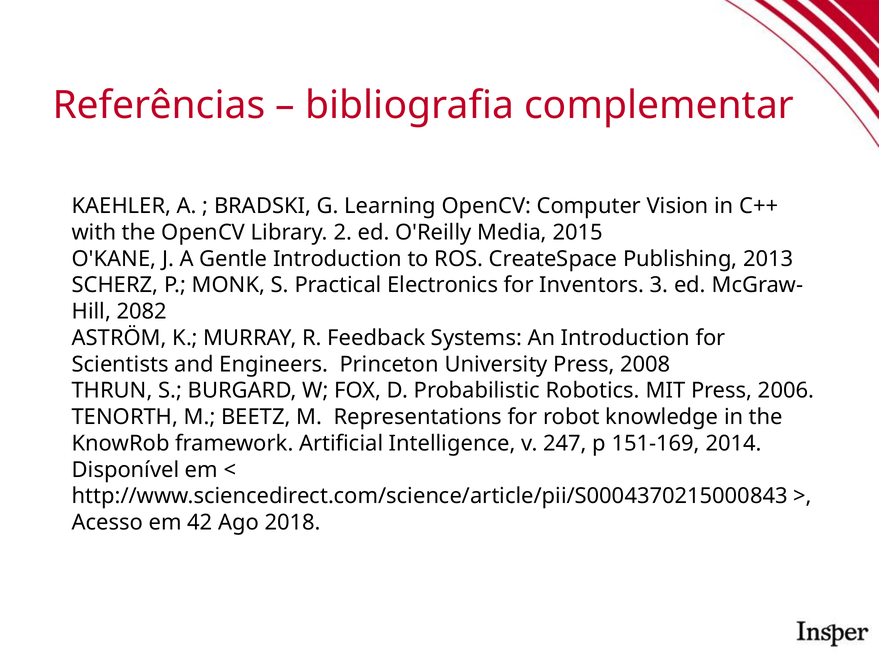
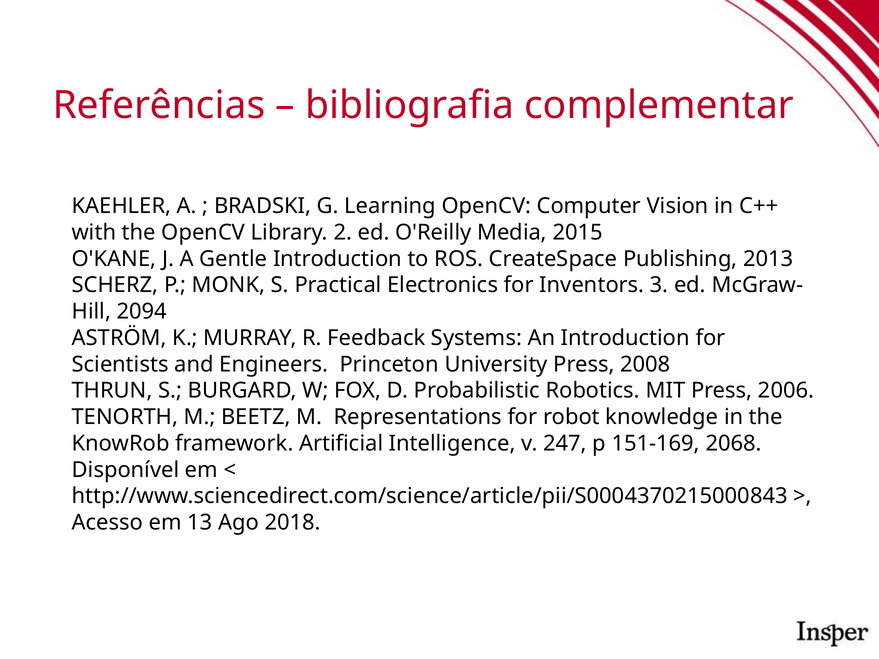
2082: 2082 -> 2094
2014: 2014 -> 2068
42: 42 -> 13
